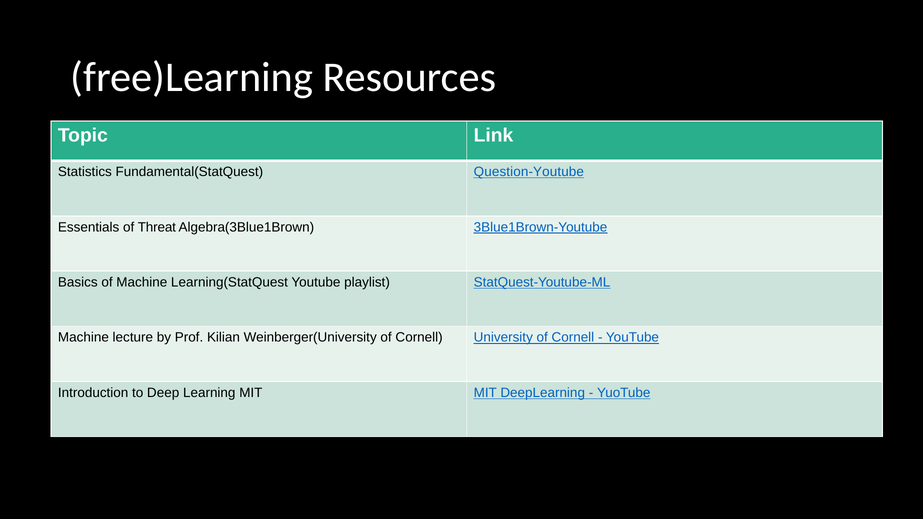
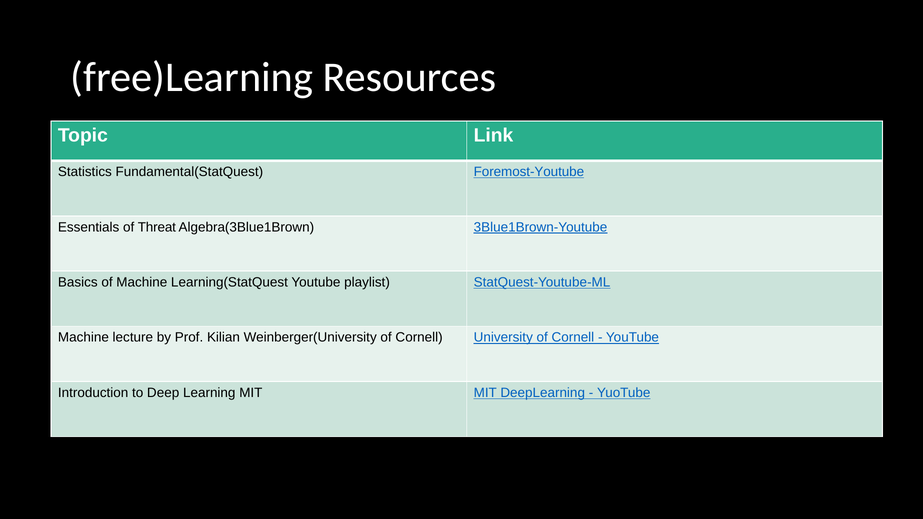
Question-Youtube: Question-Youtube -> Foremost-Youtube
